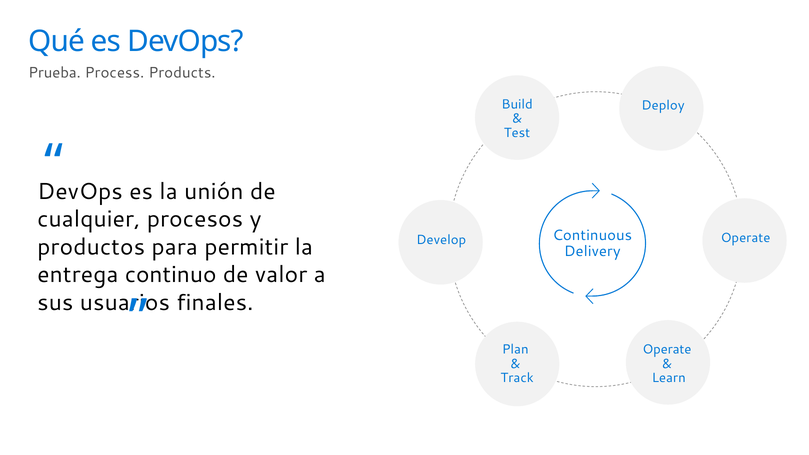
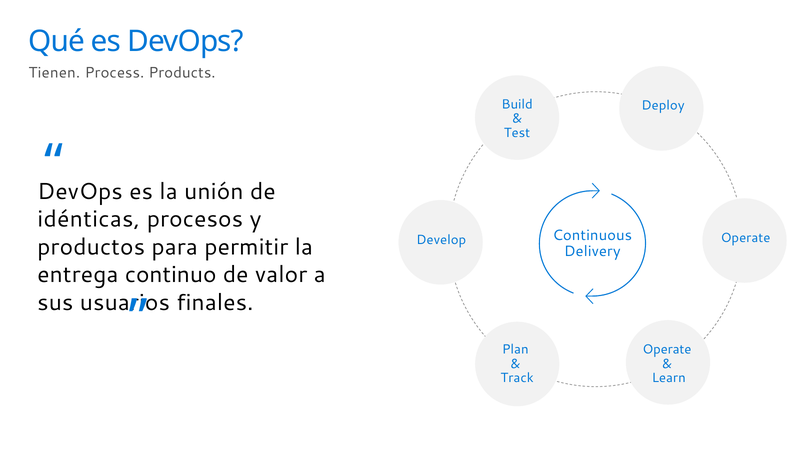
Prueba: Prueba -> Tienen
cualquier: cualquier -> idénticas
